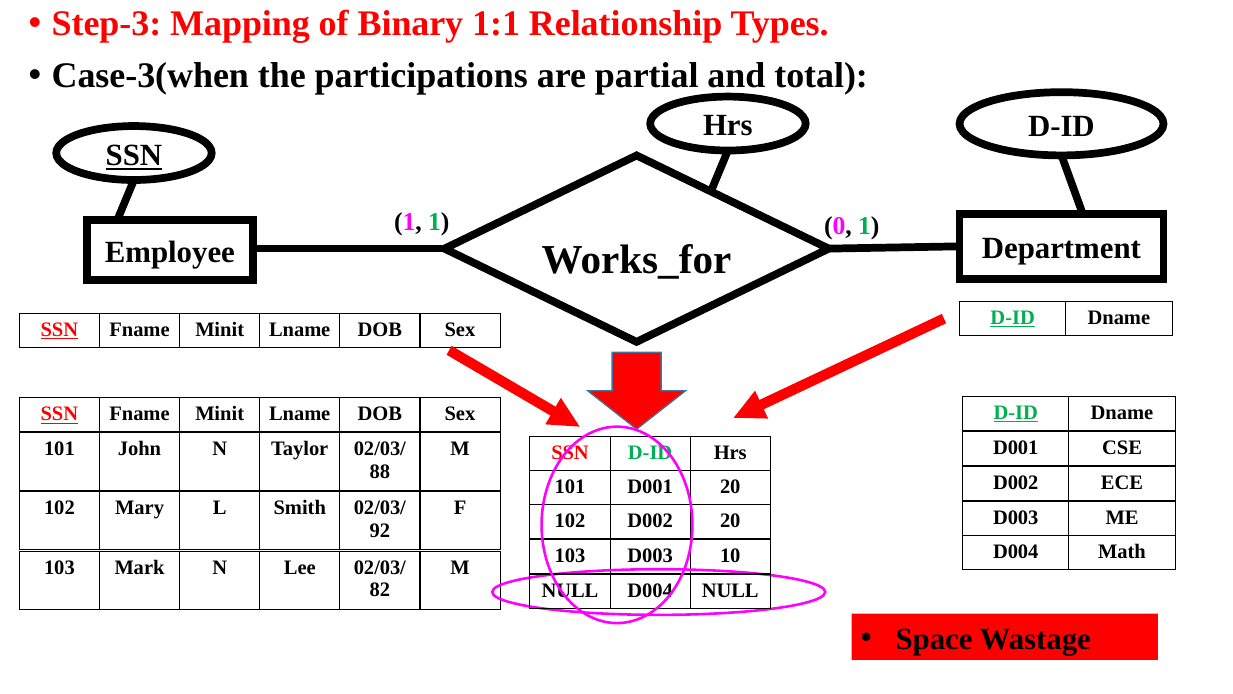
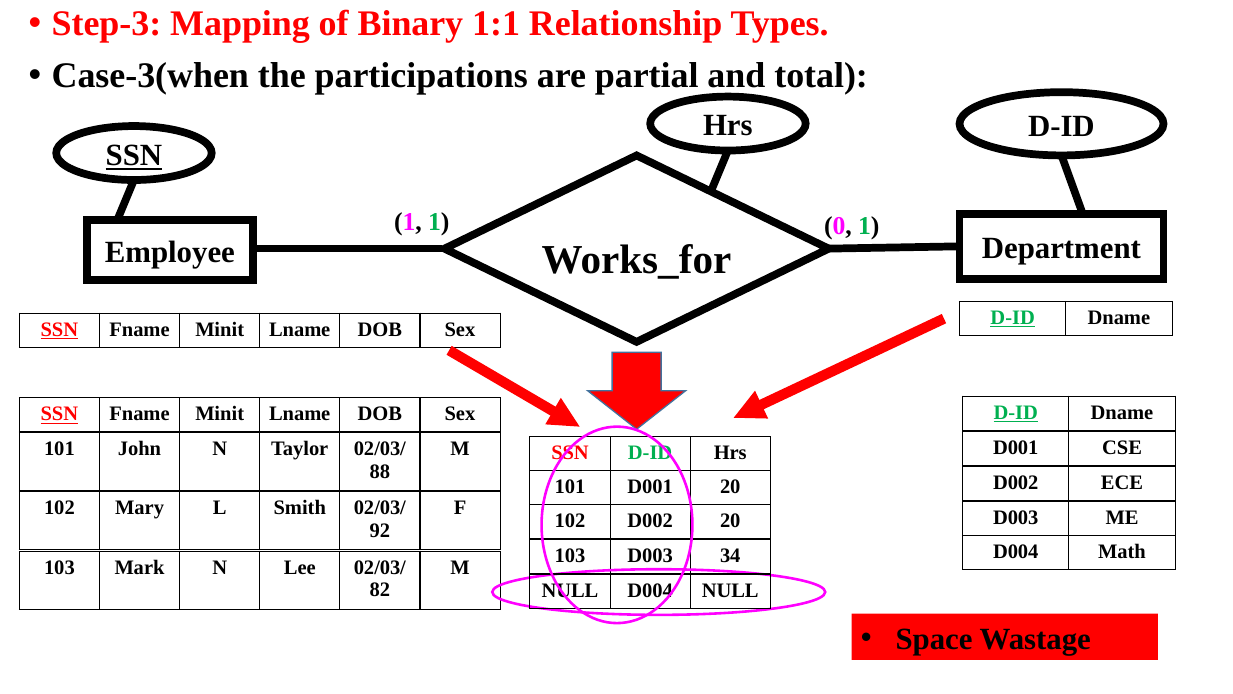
10: 10 -> 34
